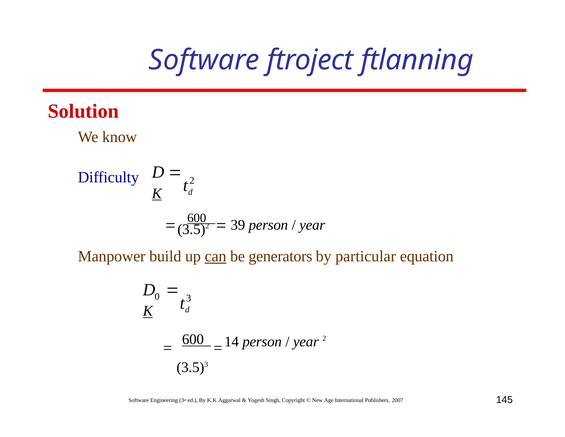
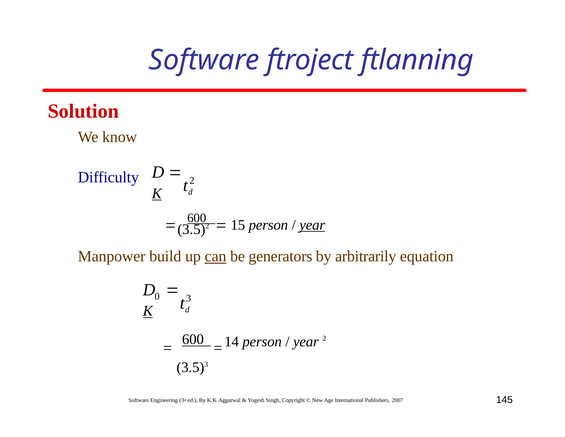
39: 39 -> 15
year at (312, 225) underline: none -> present
particular: particular -> arbitrarily
